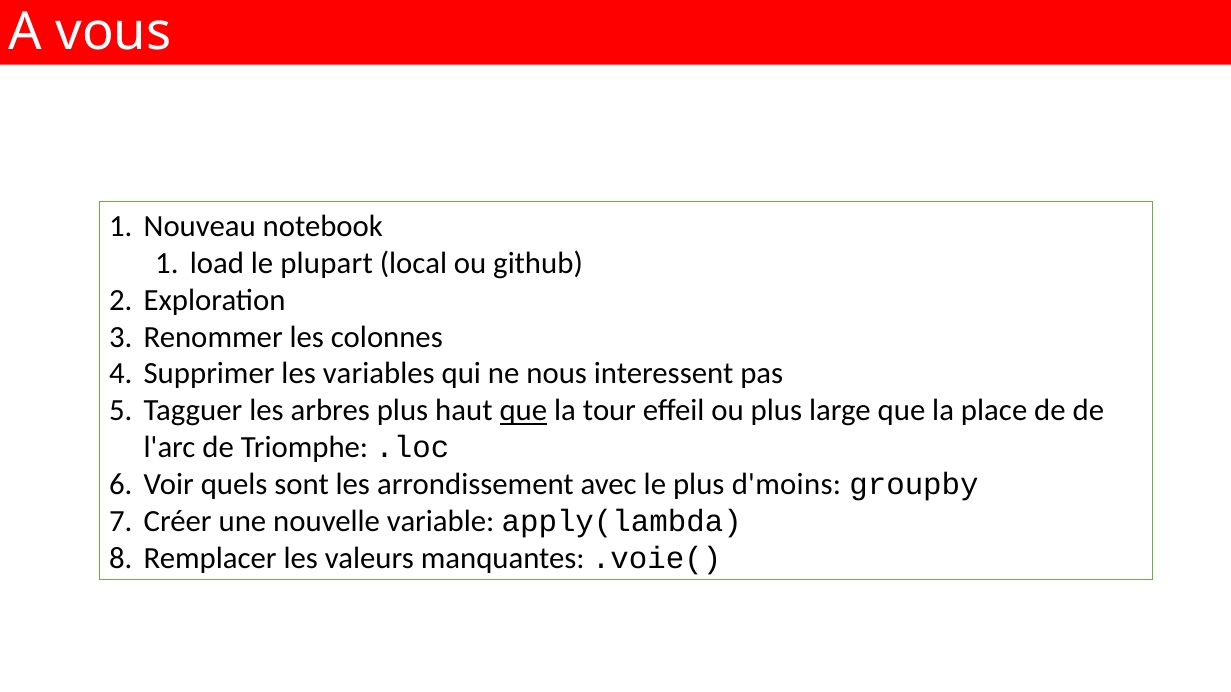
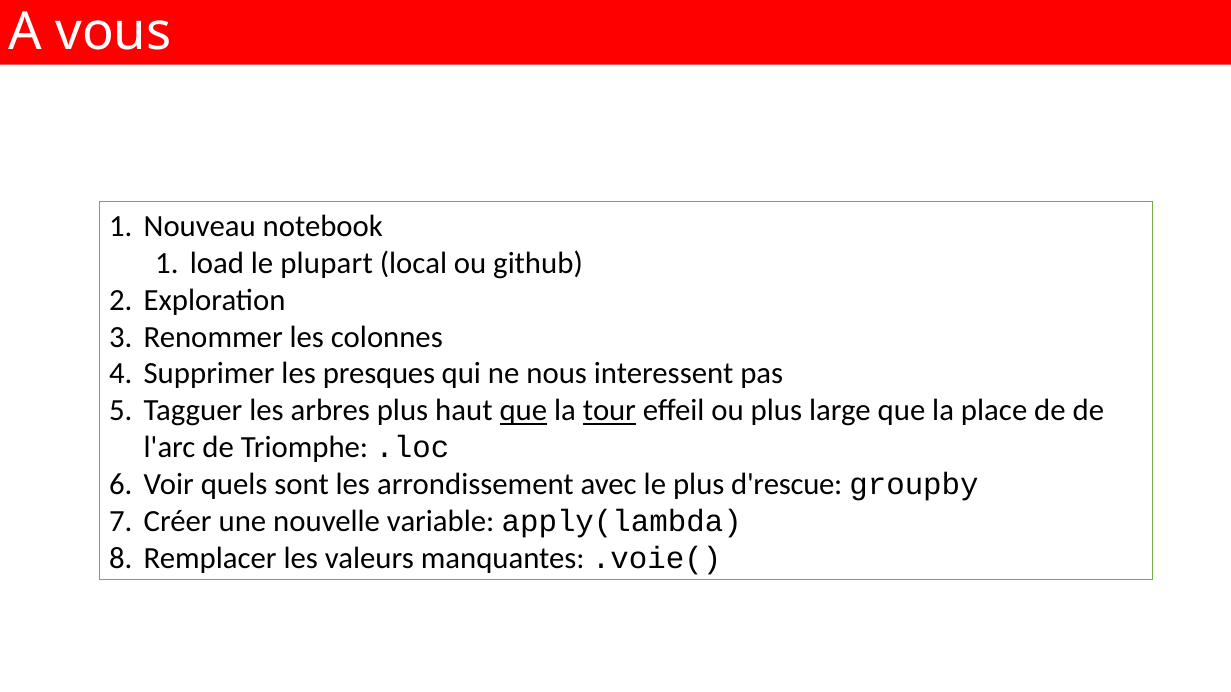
variables: variables -> presques
tour underline: none -> present
d'moins: d'moins -> d'rescue
